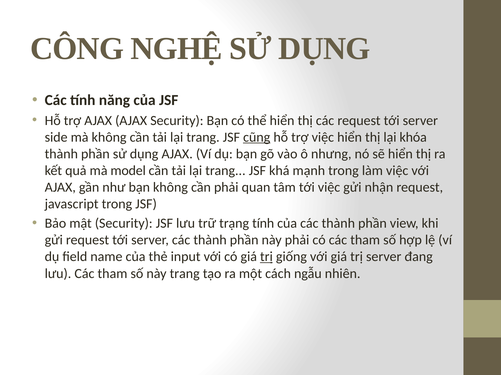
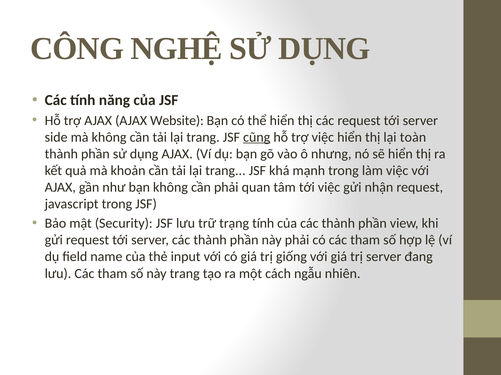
AJAX Security: Security -> Website
khóa: khóa -> toàn
model: model -> khoản
trị at (266, 257) underline: present -> none
